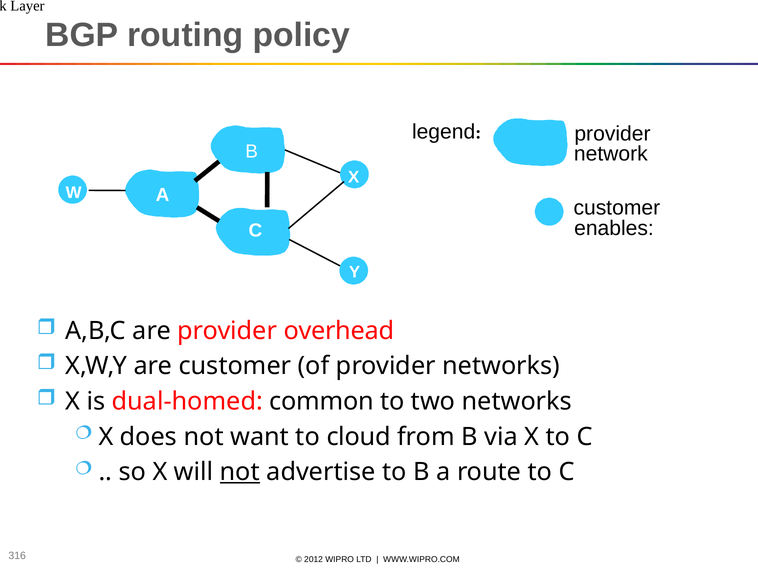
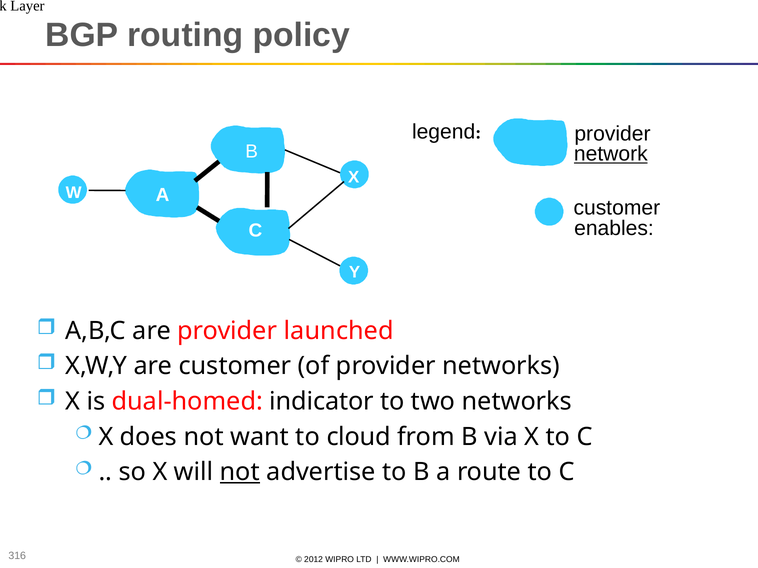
network at (611, 154) underline: none -> present
overhead: overhead -> launched
common: common -> indicator
